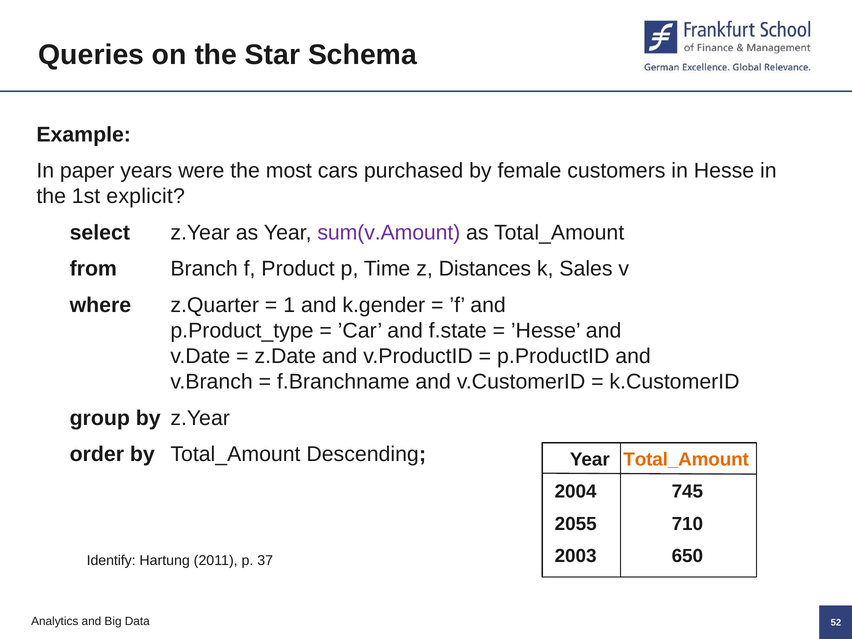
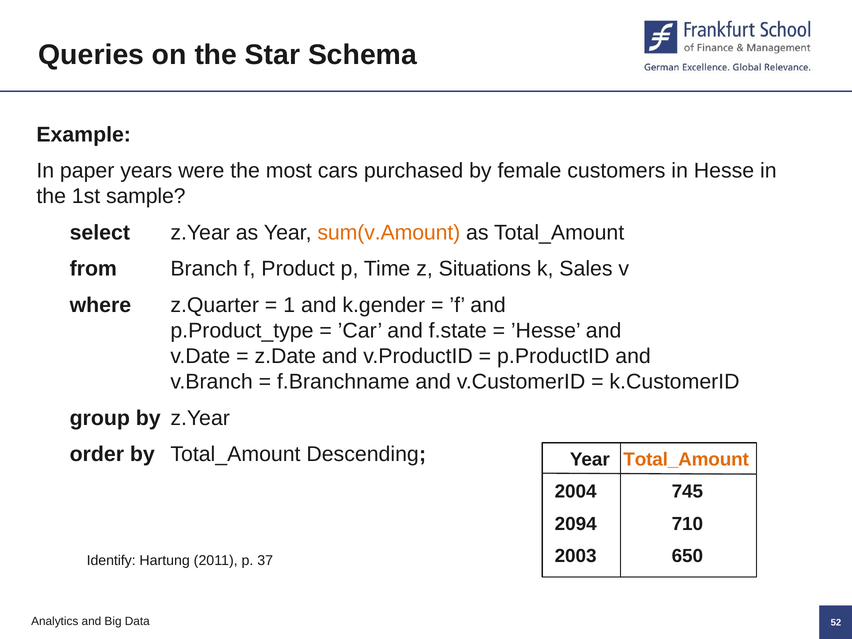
explicit: explicit -> sample
sum(v.Amount colour: purple -> orange
Distances: Distances -> Situations
2055: 2055 -> 2094
